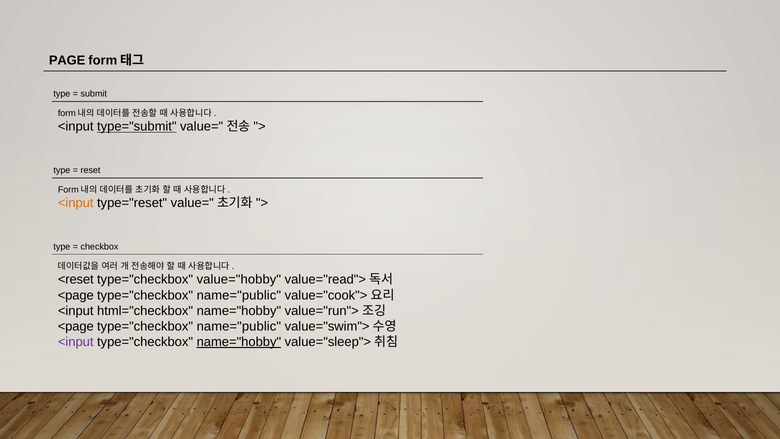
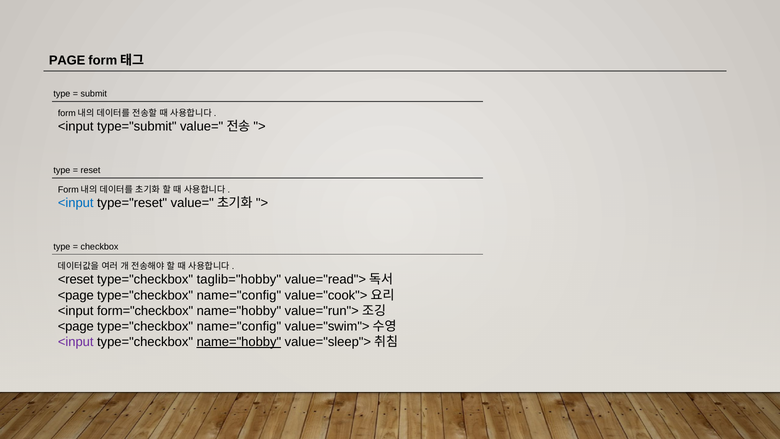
type="submit underline: present -> none
<input at (76, 203) colour: orange -> blue
value="hobby: value="hobby -> taglib="hobby
name="public at (239, 295): name="public -> name="config
html="checkbox: html="checkbox -> form="checkbox
name="public at (239, 326): name="public -> name="config
